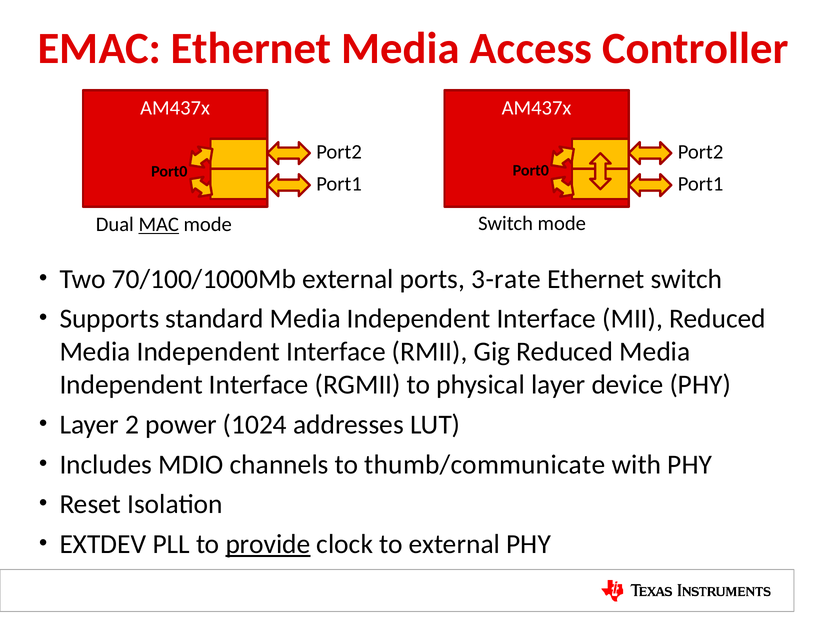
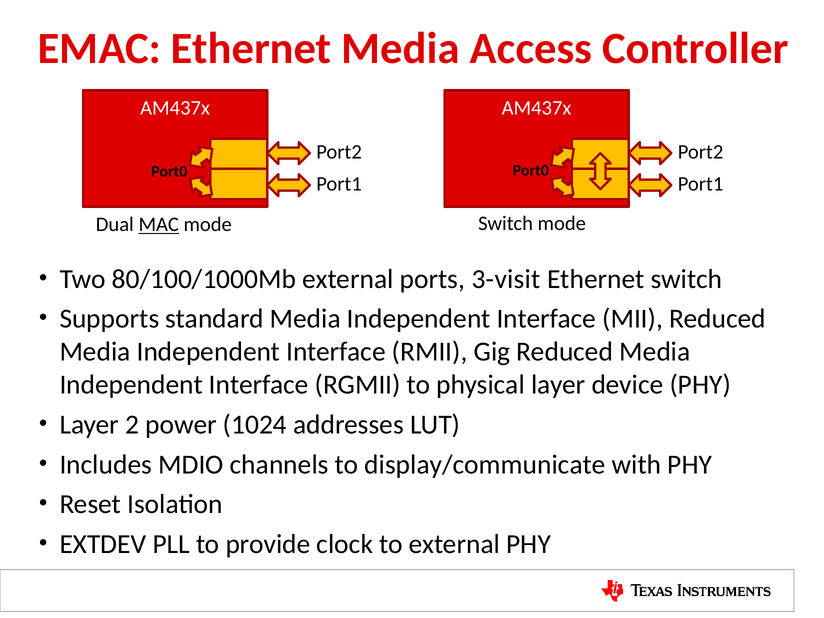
70/100/1000Mb: 70/100/1000Mb -> 80/100/1000Mb
3-rate: 3-rate -> 3-visit
thumb/communicate: thumb/communicate -> display/communicate
provide underline: present -> none
